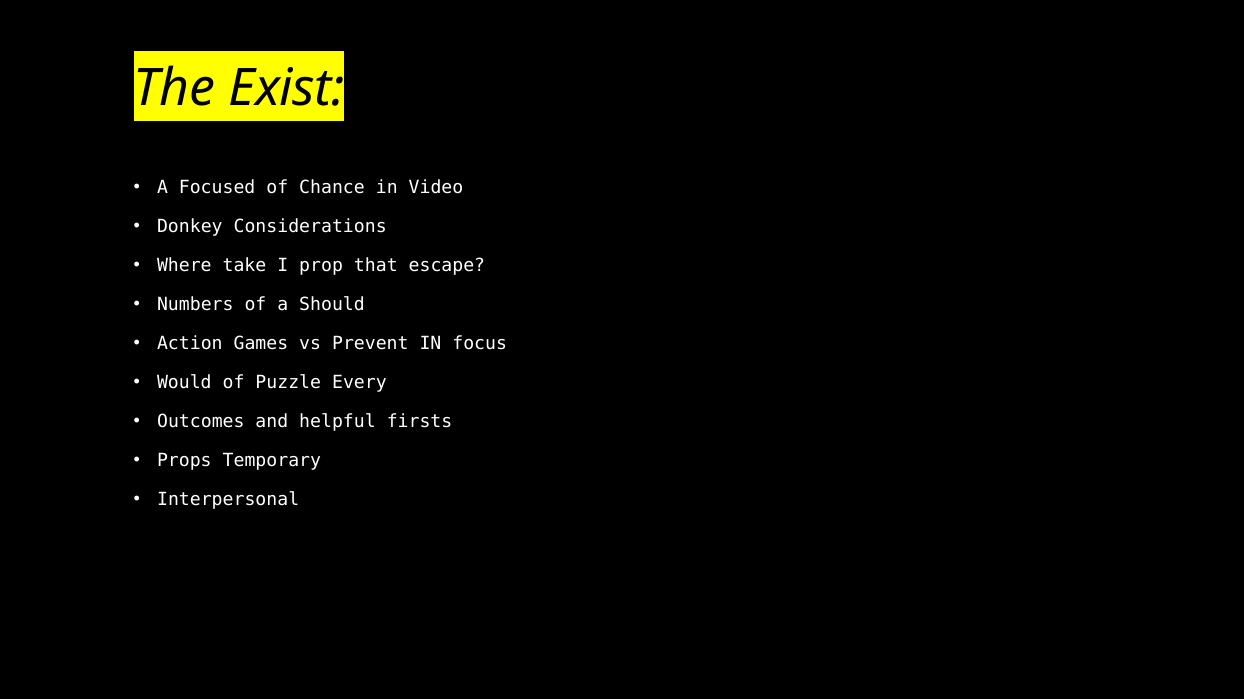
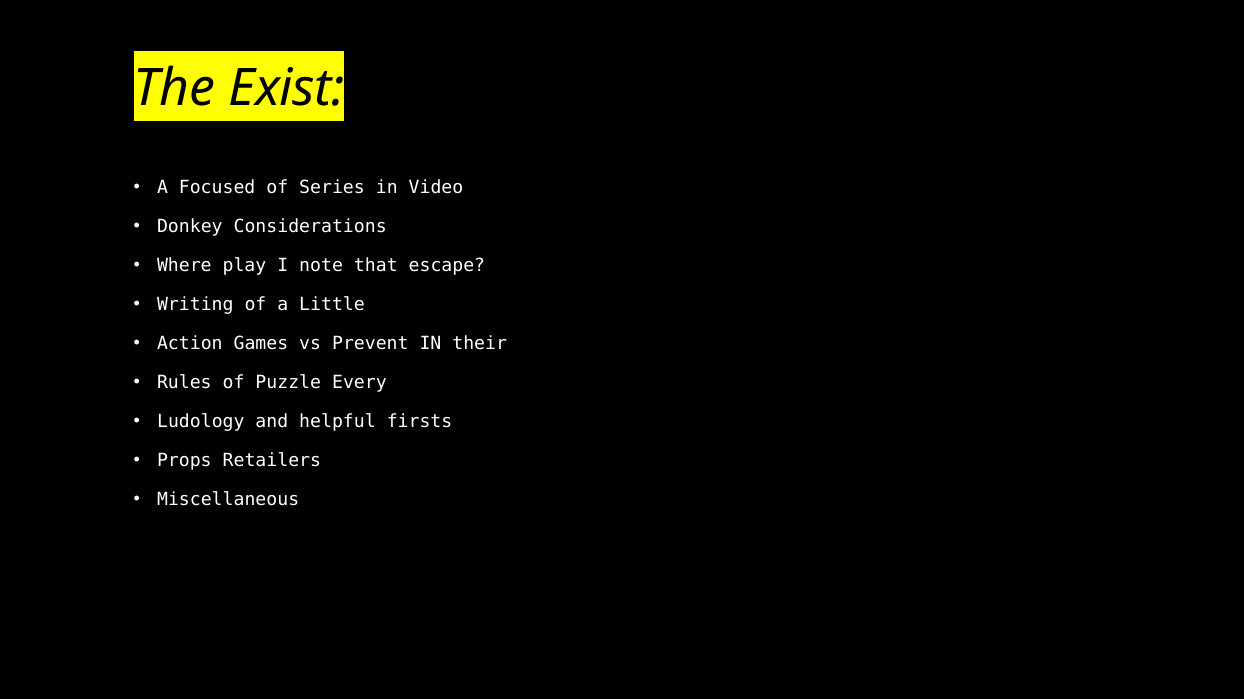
Chance: Chance -> Series
take: take -> play
prop: prop -> note
Numbers: Numbers -> Writing
Should: Should -> Little
focus: focus -> their
Would: Would -> Rules
Outcomes: Outcomes -> Ludology
Temporary: Temporary -> Retailers
Interpersonal: Interpersonal -> Miscellaneous
